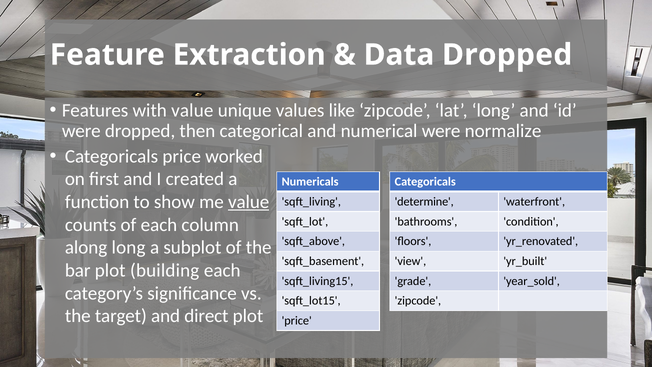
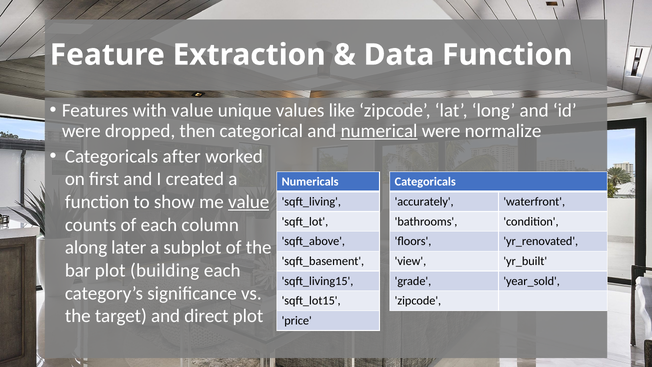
Data Dropped: Dropped -> Function
numerical underline: none -> present
Categoricals price: price -> after
determine: determine -> accurately
along long: long -> later
